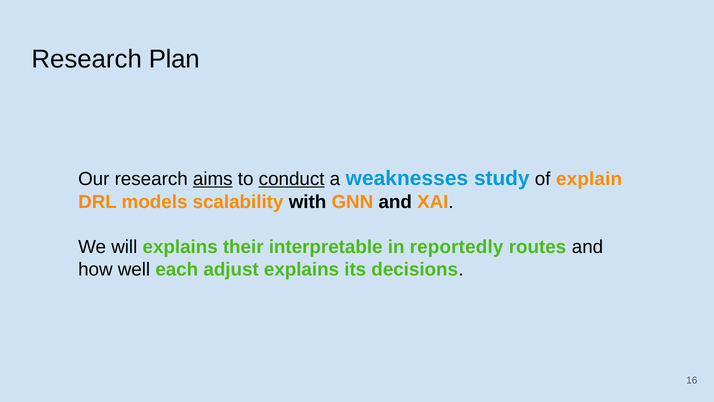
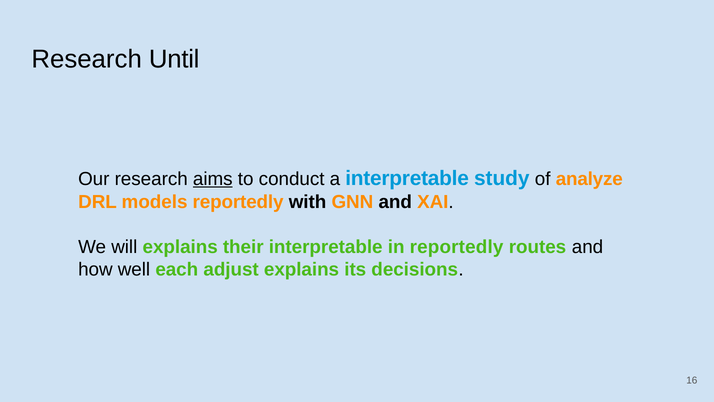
Plan: Plan -> Until
conduct underline: present -> none
a weaknesses: weaknesses -> interpretable
explain: explain -> analyze
models scalability: scalability -> reportedly
